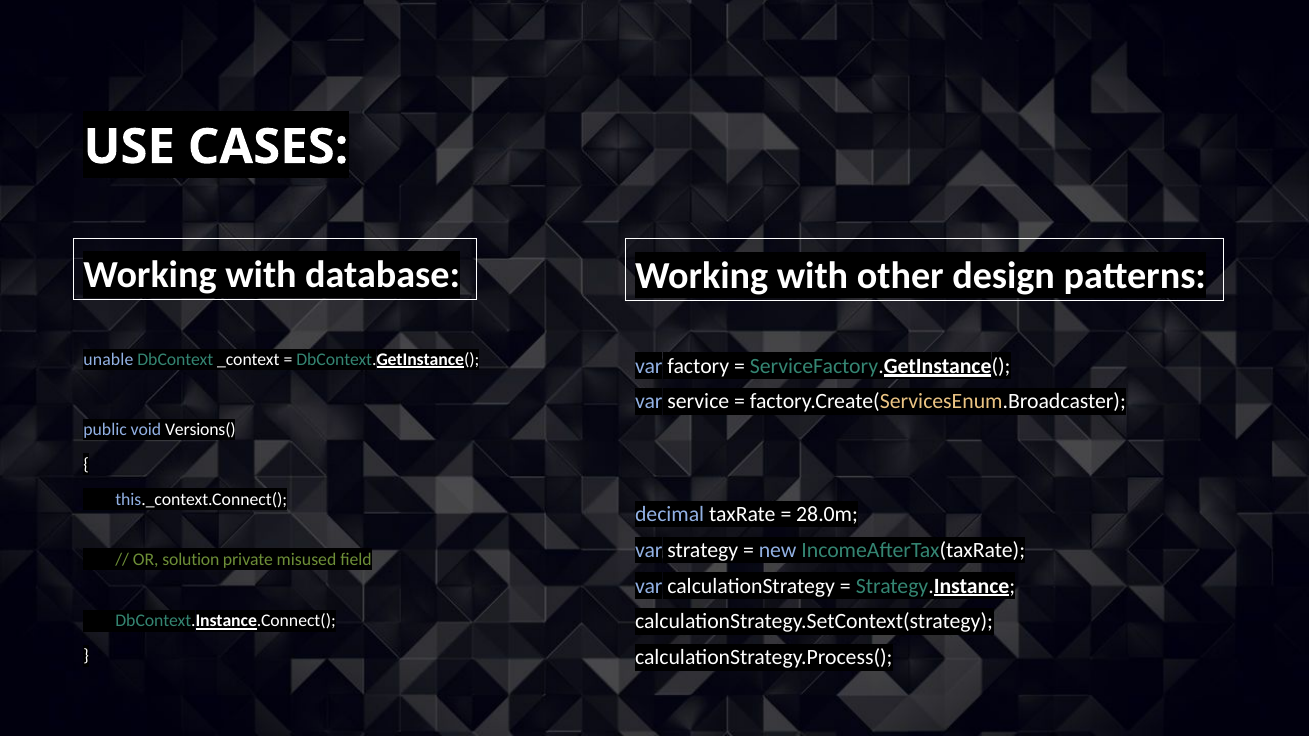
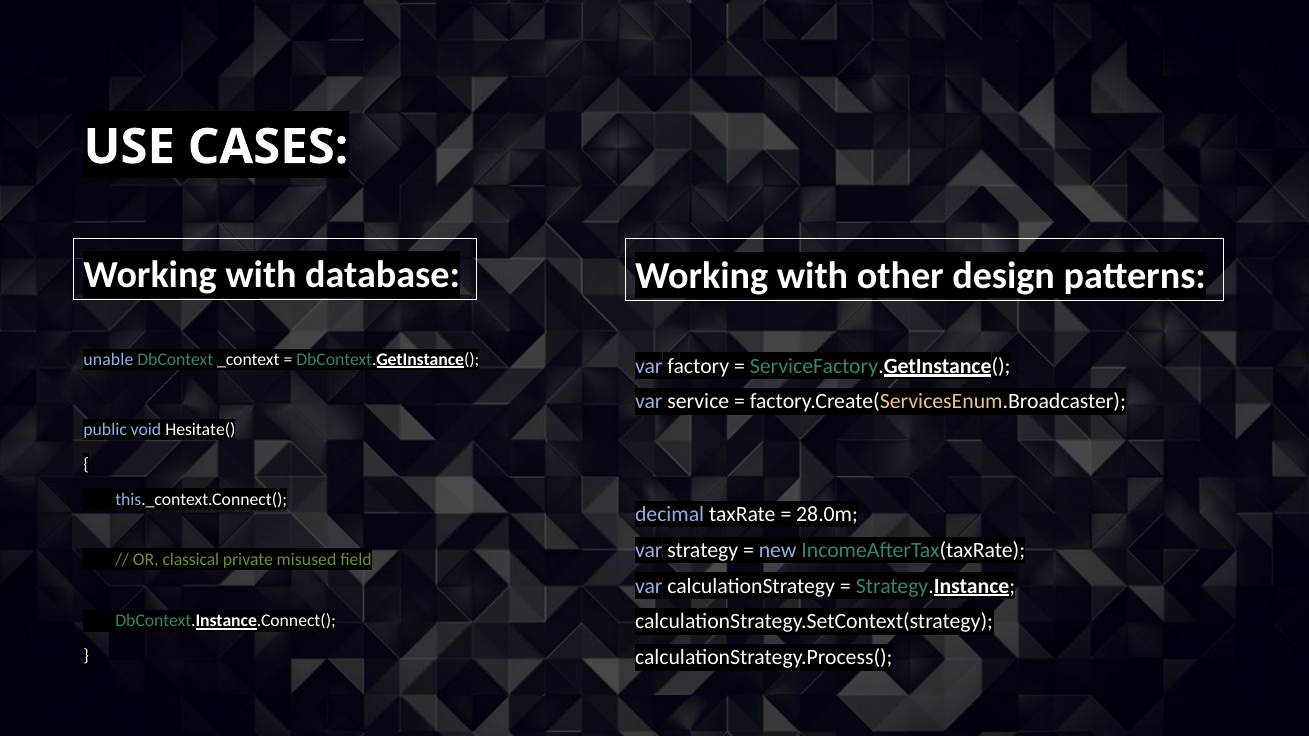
Versions(: Versions( -> Hesitate(
solution: solution -> classical
